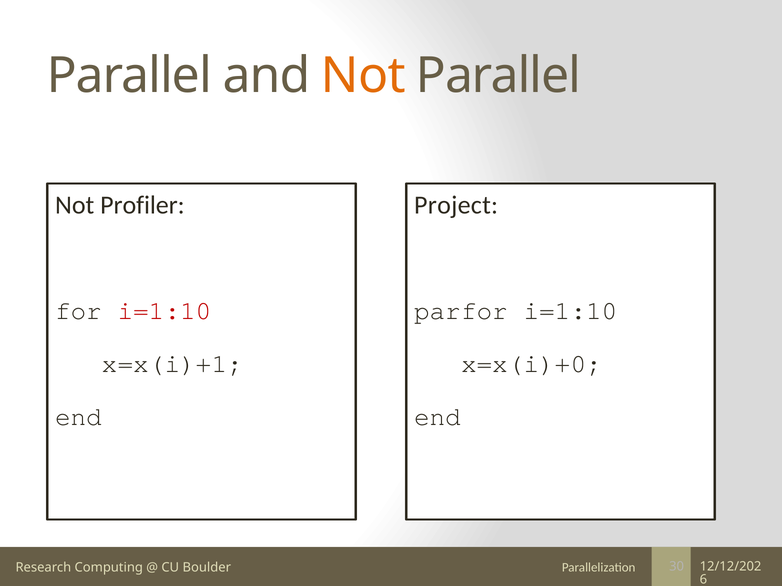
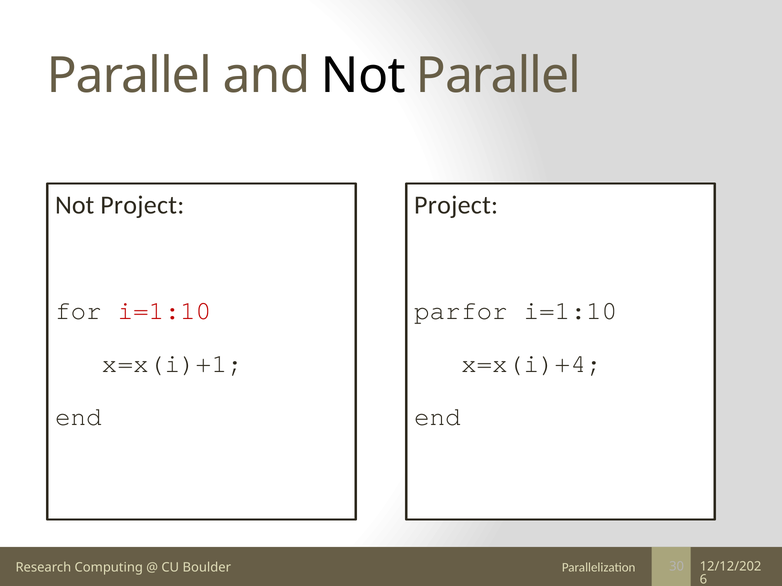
Not at (363, 76) colour: orange -> black
Not Profiler: Profiler -> Project
x=x(i)+0: x=x(i)+0 -> x=x(i)+4
